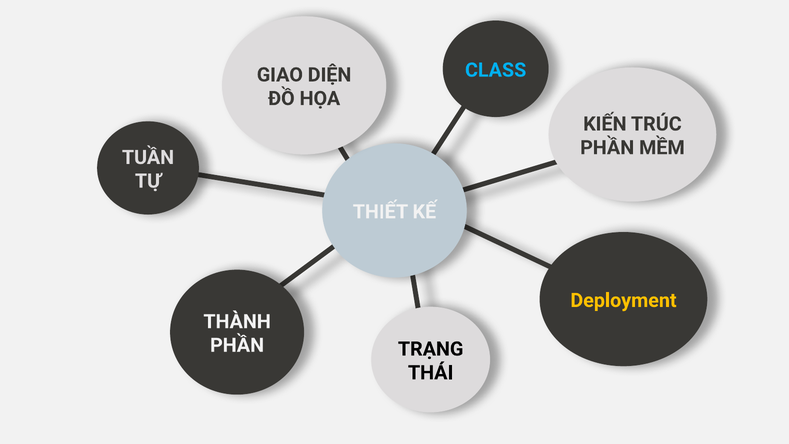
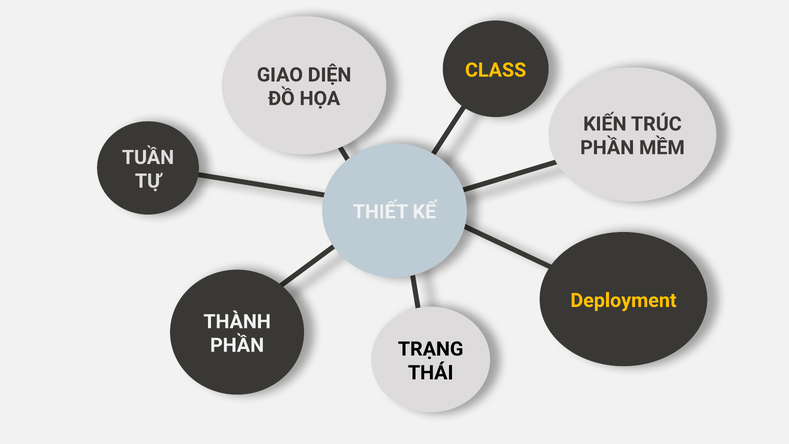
CLASS colour: light blue -> yellow
